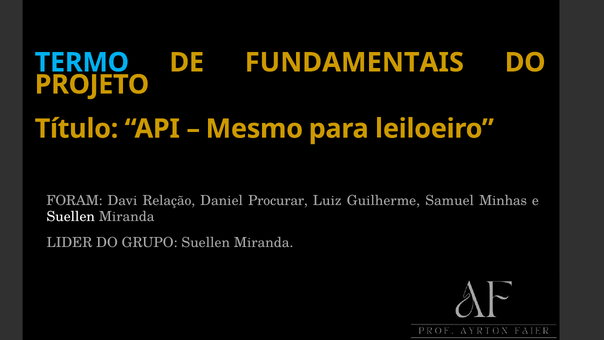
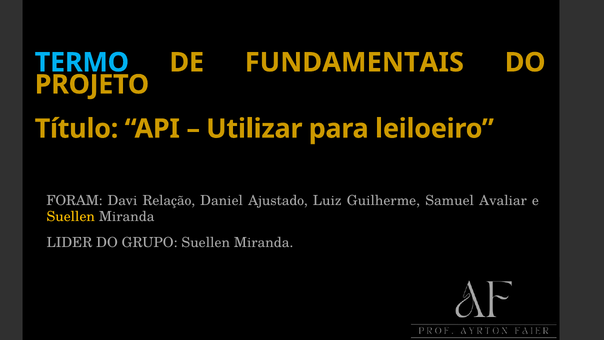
Mesmo: Mesmo -> Utilizar
Procurar: Procurar -> Ajustado
Minhas: Minhas -> Avaliar
Suellen at (71, 217) colour: white -> yellow
